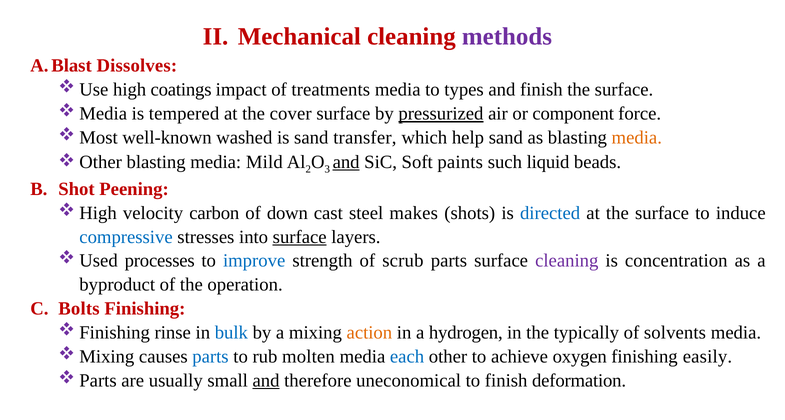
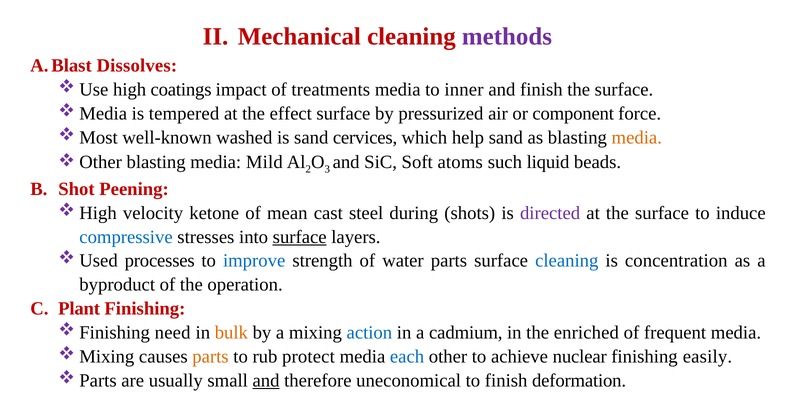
types: types -> inner
cover: cover -> effect
pressurized underline: present -> none
transfer: transfer -> cervices
and at (346, 162) underline: present -> none
paints: paints -> atoms
carbon: carbon -> ketone
down: down -> mean
makes: makes -> during
directed colour: blue -> purple
scrub: scrub -> water
cleaning at (567, 261) colour: purple -> blue
Bolts: Bolts -> Plant
rinse: rinse -> need
bulk colour: blue -> orange
action colour: orange -> blue
hydrogen: hydrogen -> cadmium
typically: typically -> enriched
solvents: solvents -> frequent
parts at (210, 357) colour: blue -> orange
molten: molten -> protect
oxygen: oxygen -> nuclear
